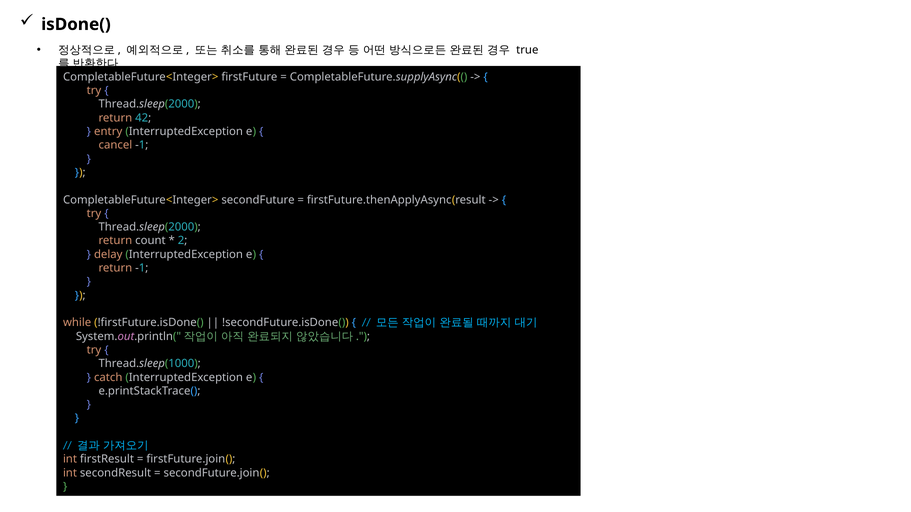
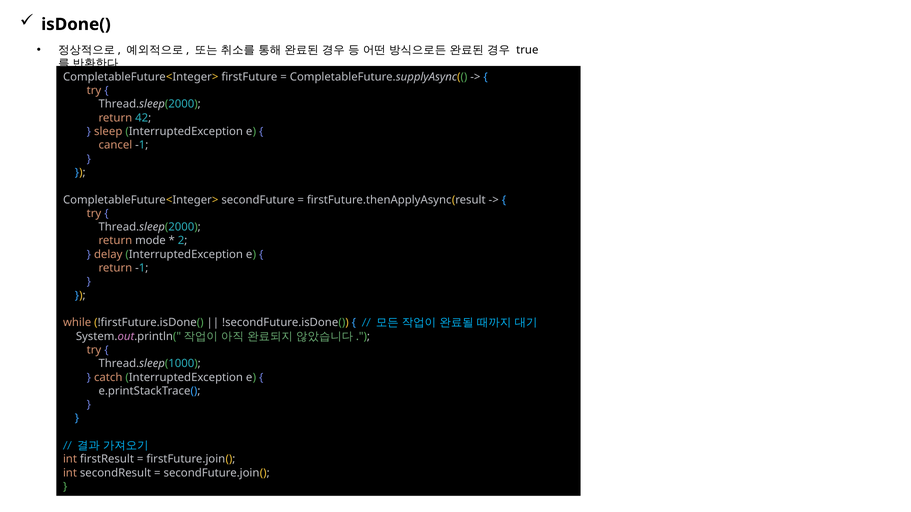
entry: entry -> sleep
count: count -> mode
